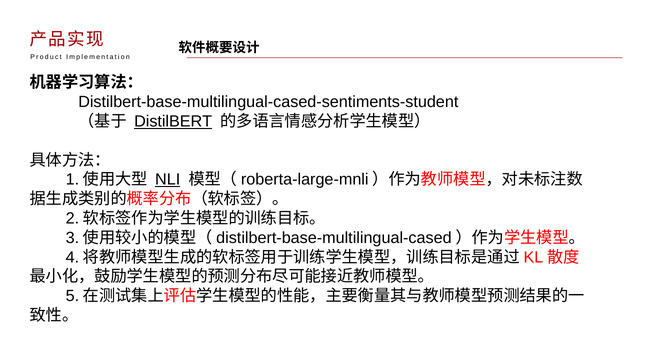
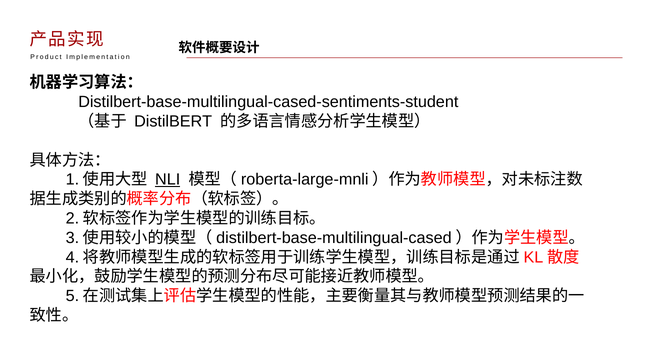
DistilBERT underline: present -> none
